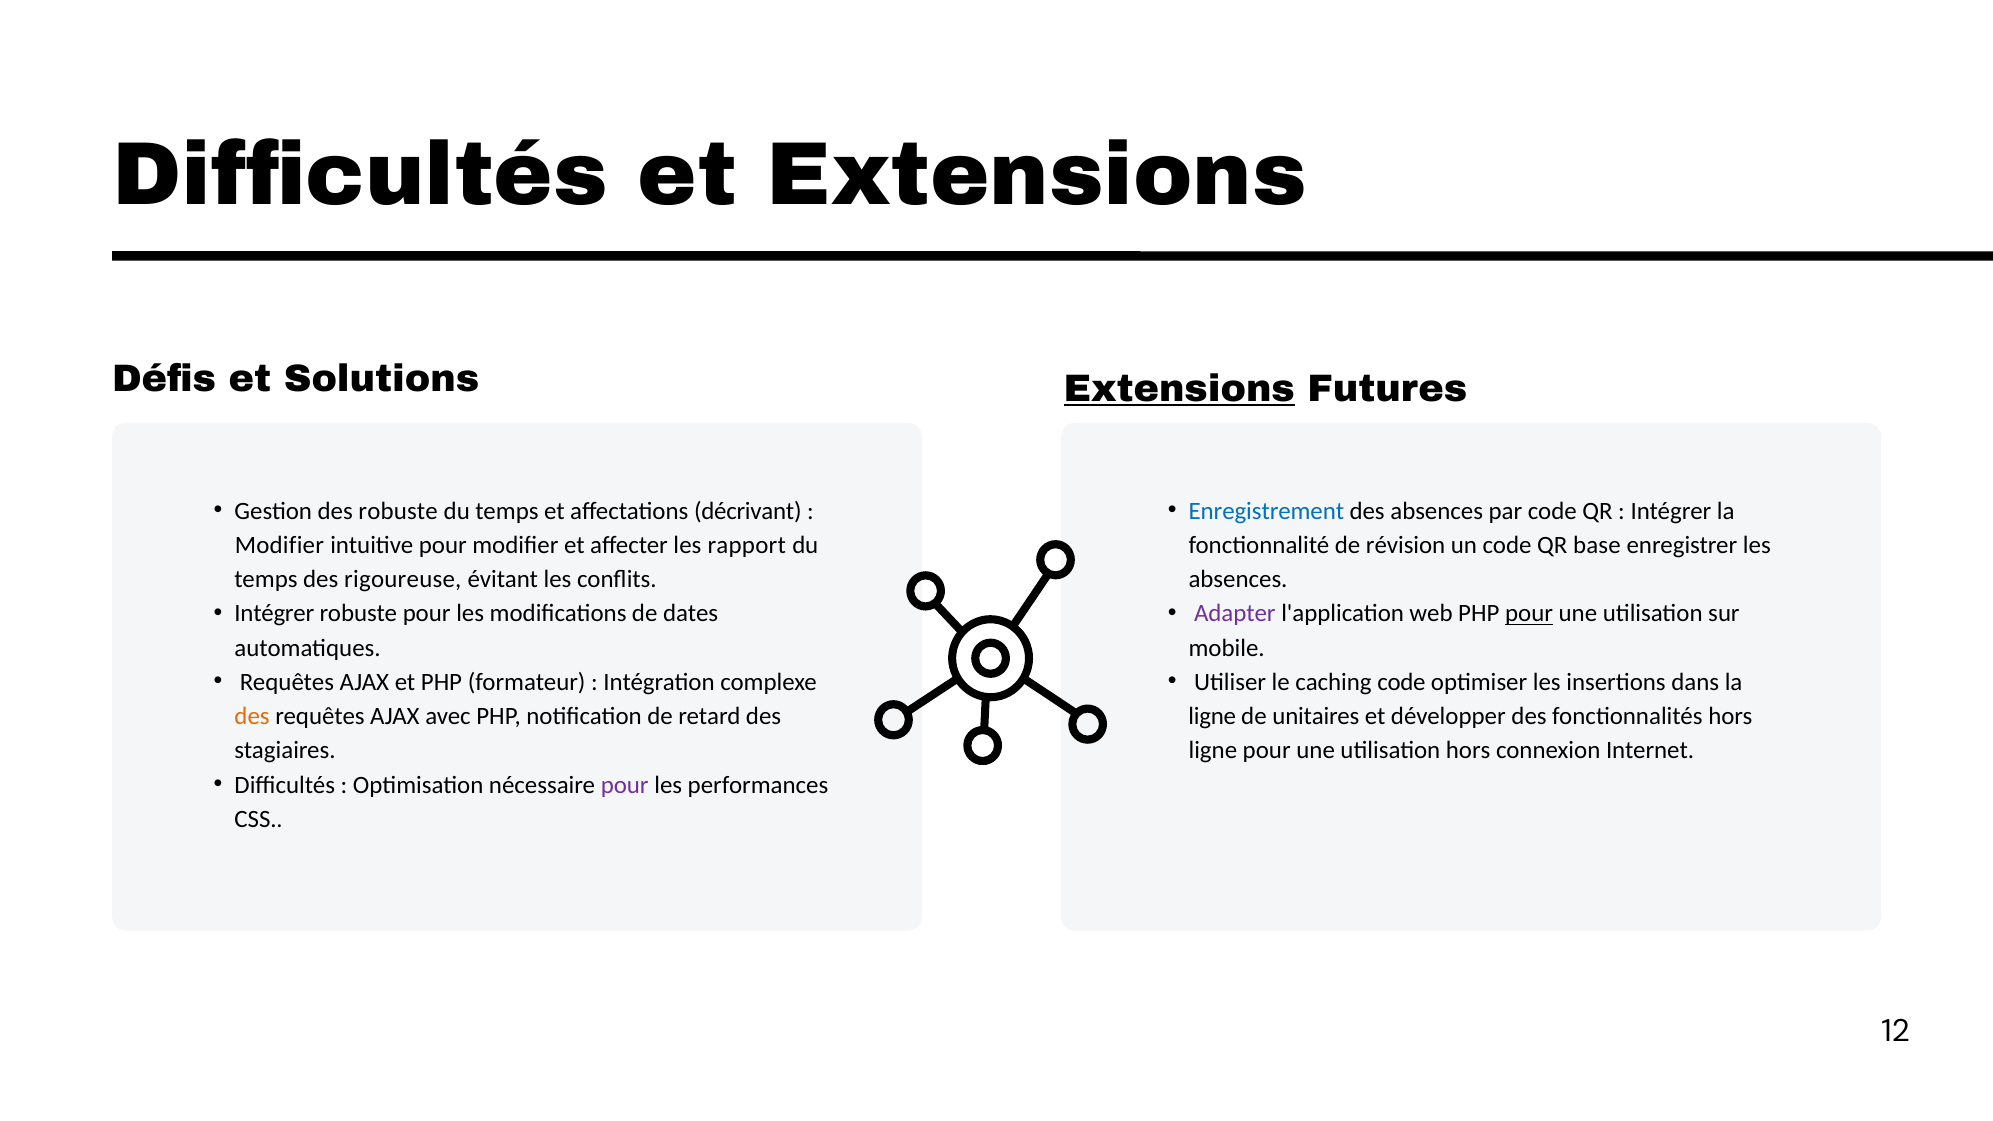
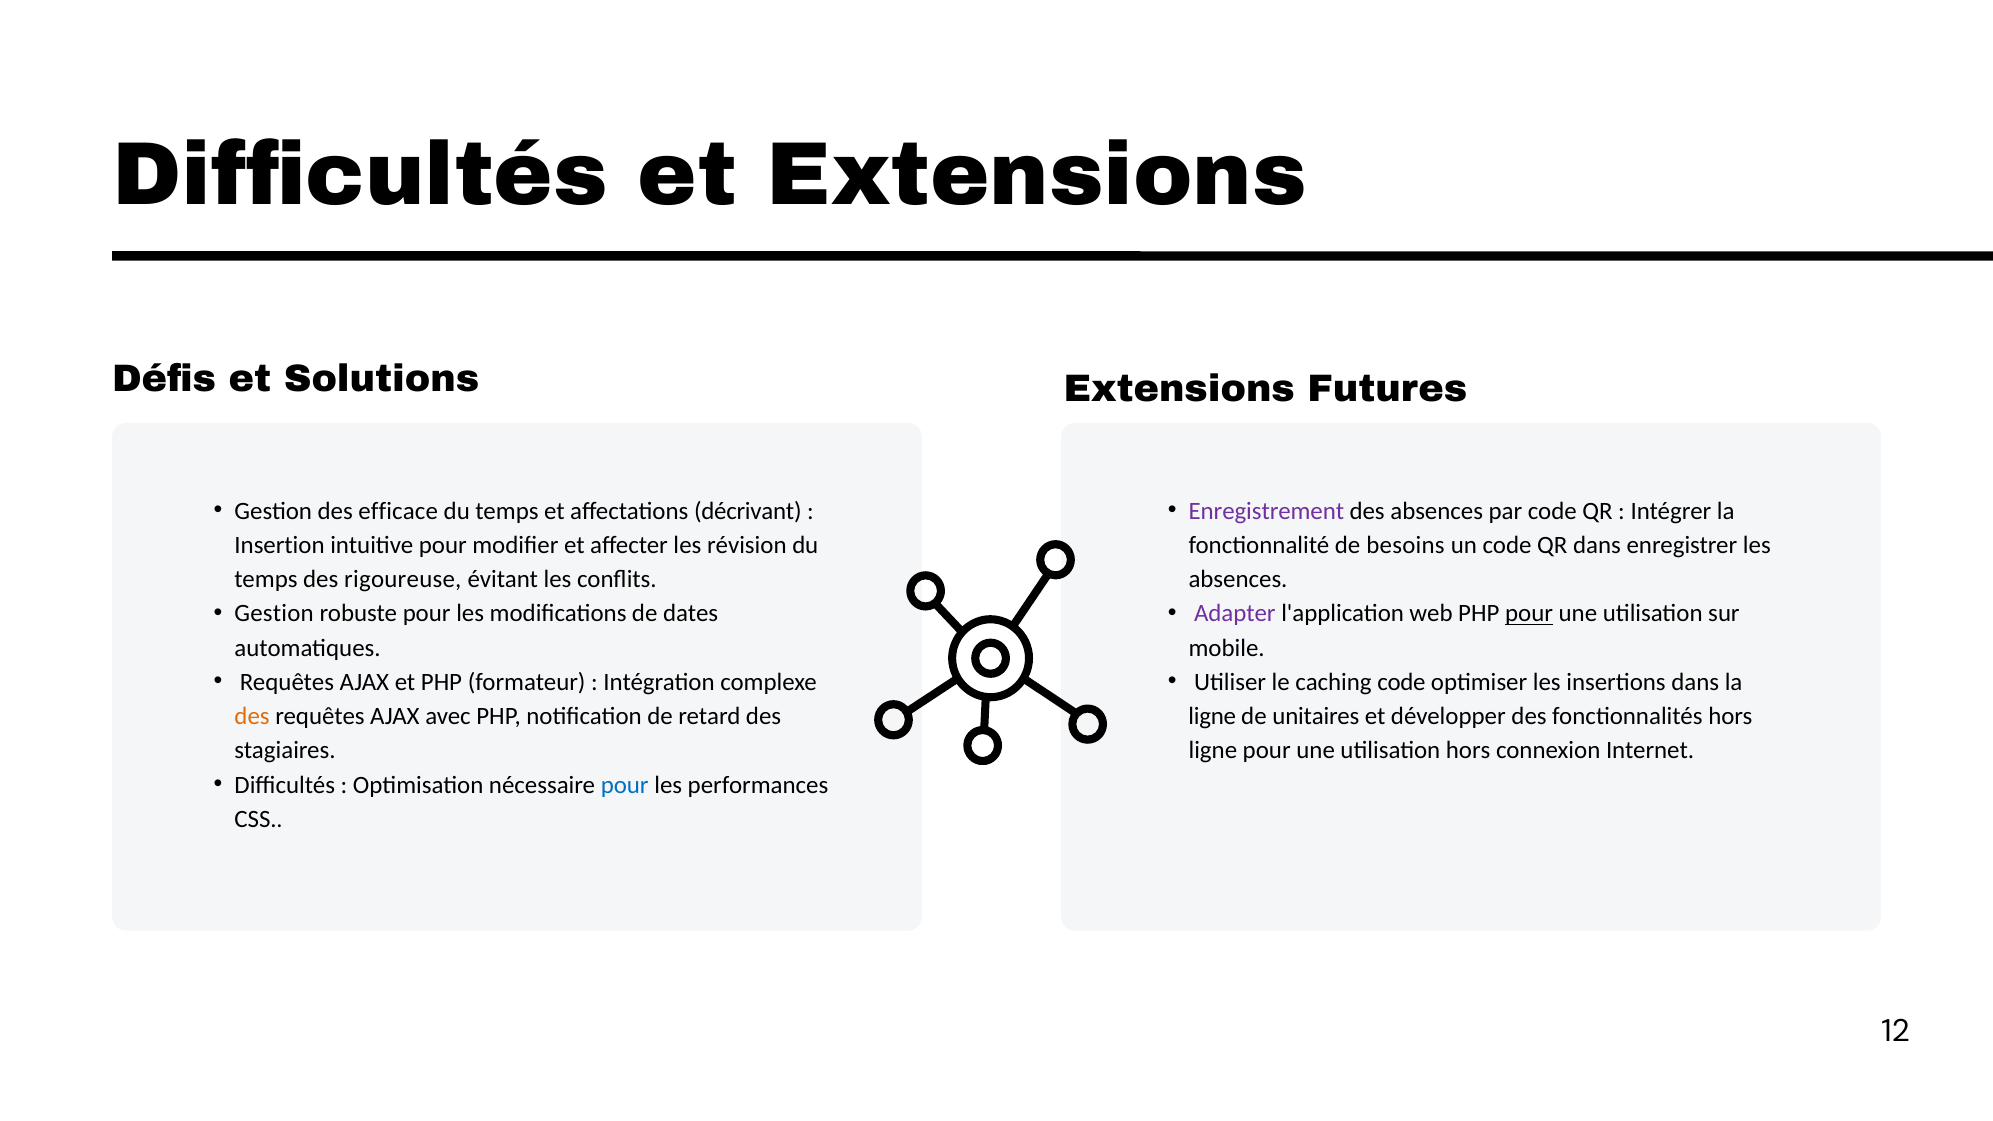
Extensions at (1179, 389) underline: present -> none
des robuste: robuste -> efficace
Enregistrement colour: blue -> purple
Modifier at (279, 545): Modifier -> Insertion
rapport: rapport -> révision
révision: révision -> besoins
QR base: base -> dans
Intégrer at (274, 614): Intégrer -> Gestion
pour at (625, 785) colour: purple -> blue
